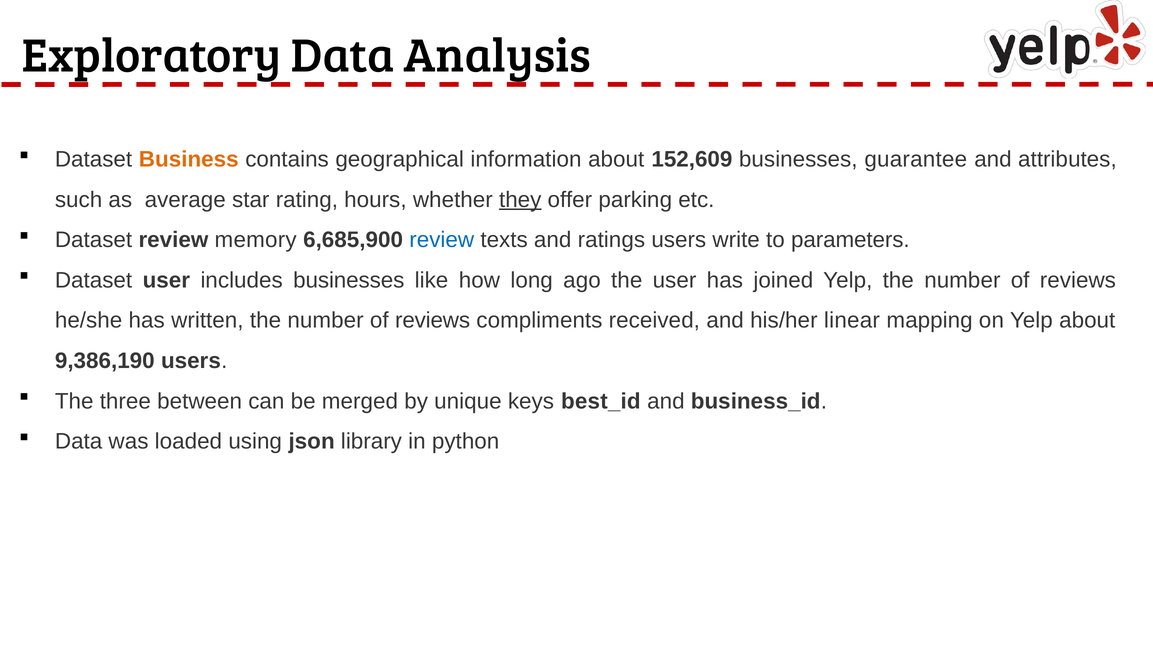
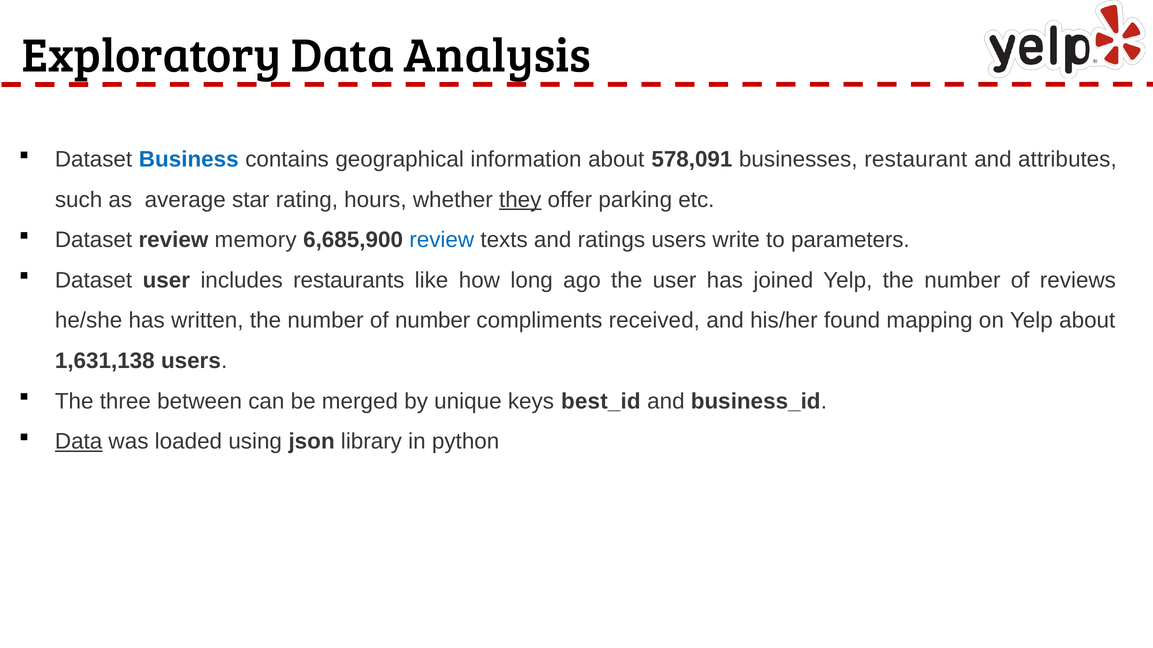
Business colour: orange -> blue
152,609: 152,609 -> 578,091
guarantee: guarantee -> restaurant
includes businesses: businesses -> restaurants
reviews at (433, 321): reviews -> number
linear: linear -> found
9,386,190: 9,386,190 -> 1,631,138
Data at (79, 442) underline: none -> present
